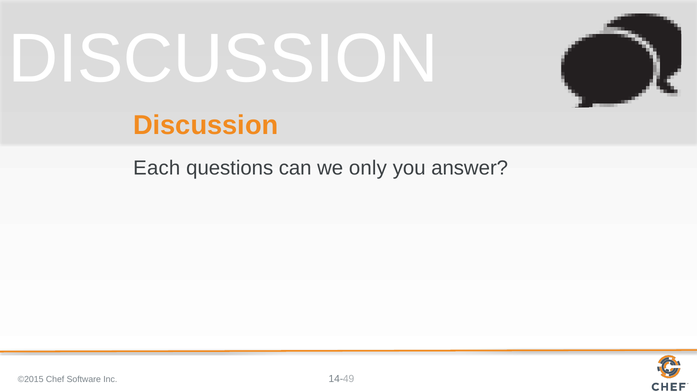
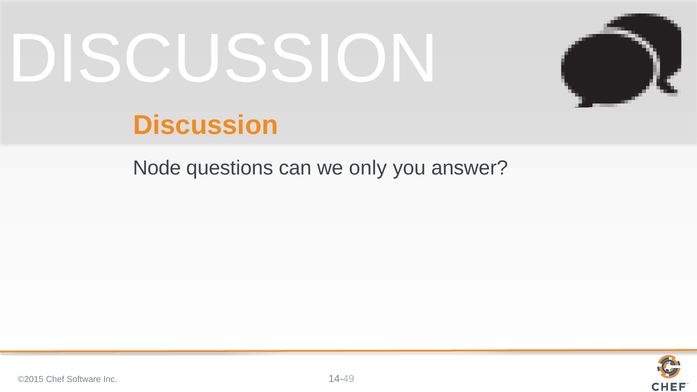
Each: Each -> Node
